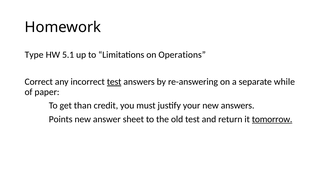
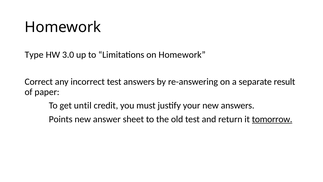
5.1: 5.1 -> 3.0
on Operations: Operations -> Homework
test at (114, 82) underline: present -> none
while: while -> result
than: than -> until
